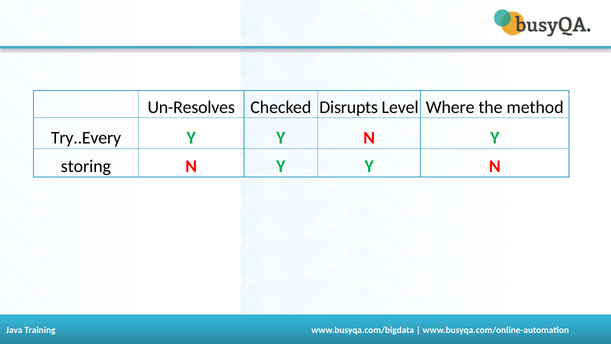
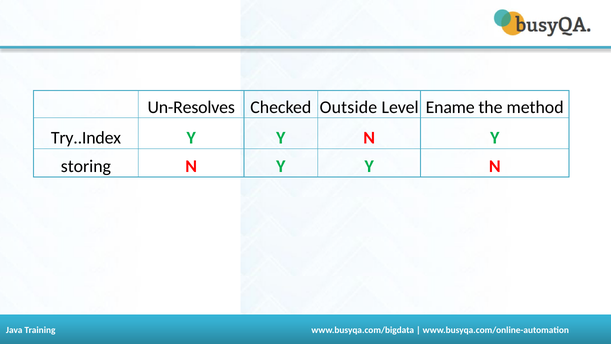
Disrupts: Disrupts -> Outside
Where: Where -> Ename
Try..Every: Try..Every -> Try..Index
